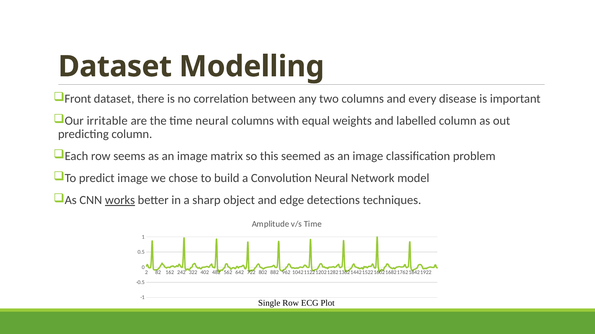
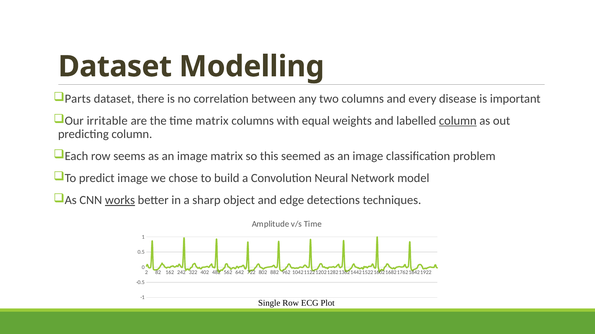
Front: Front -> Parts
time neural: neural -> matrix
column at (458, 121) underline: none -> present
